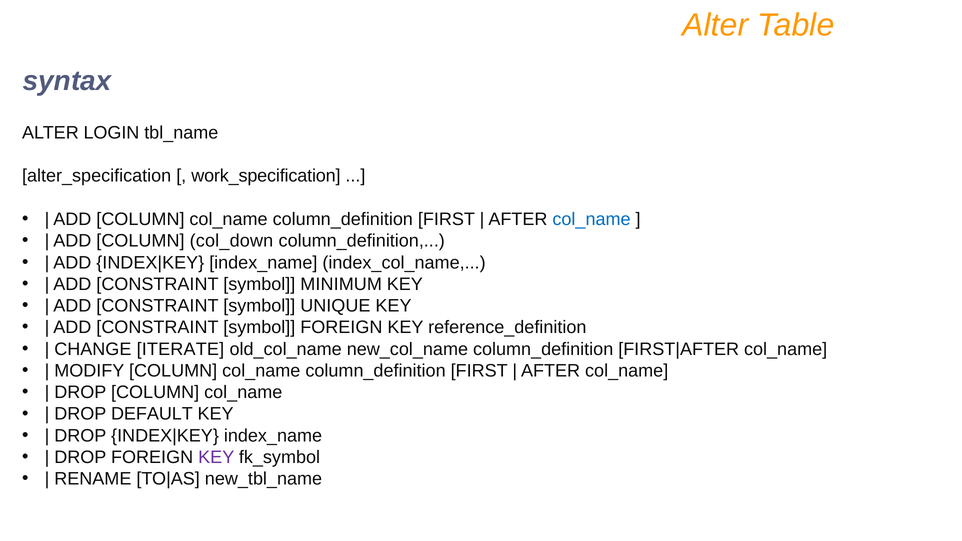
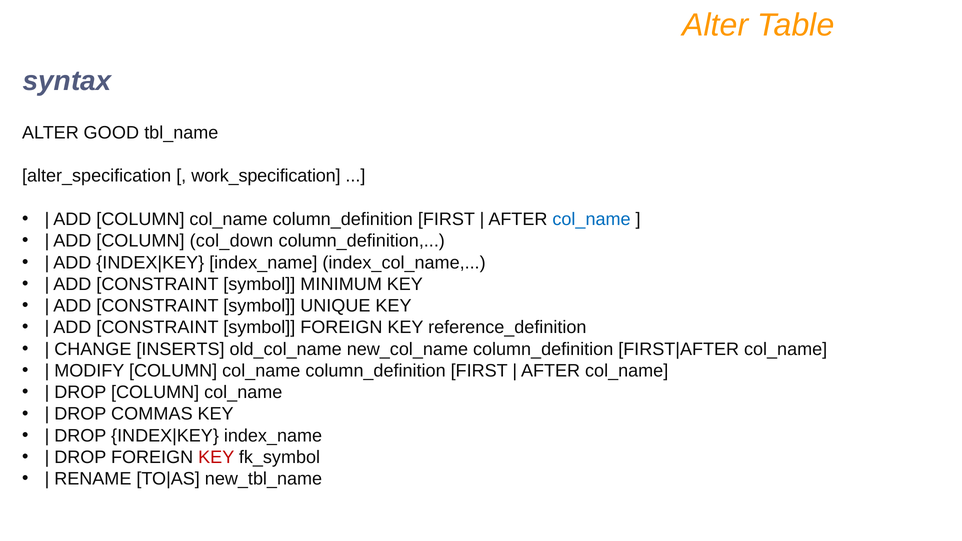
LOGIN: LOGIN -> GOOD
ITERATE: ITERATE -> INSERTS
DEFAULT: DEFAULT -> COMMAS
KEY at (216, 457) colour: purple -> red
